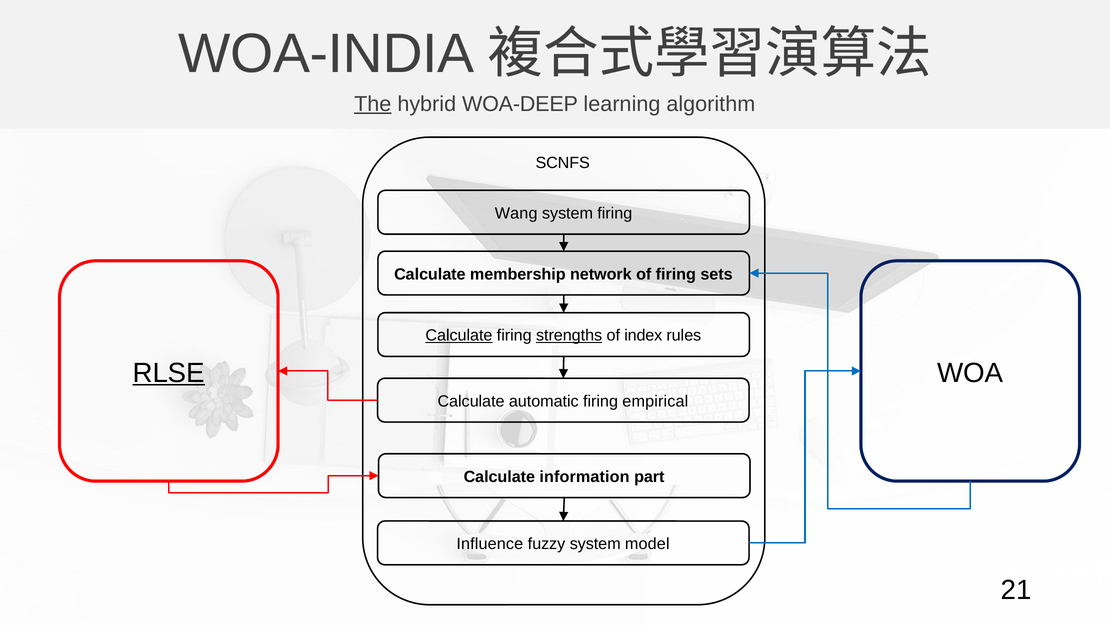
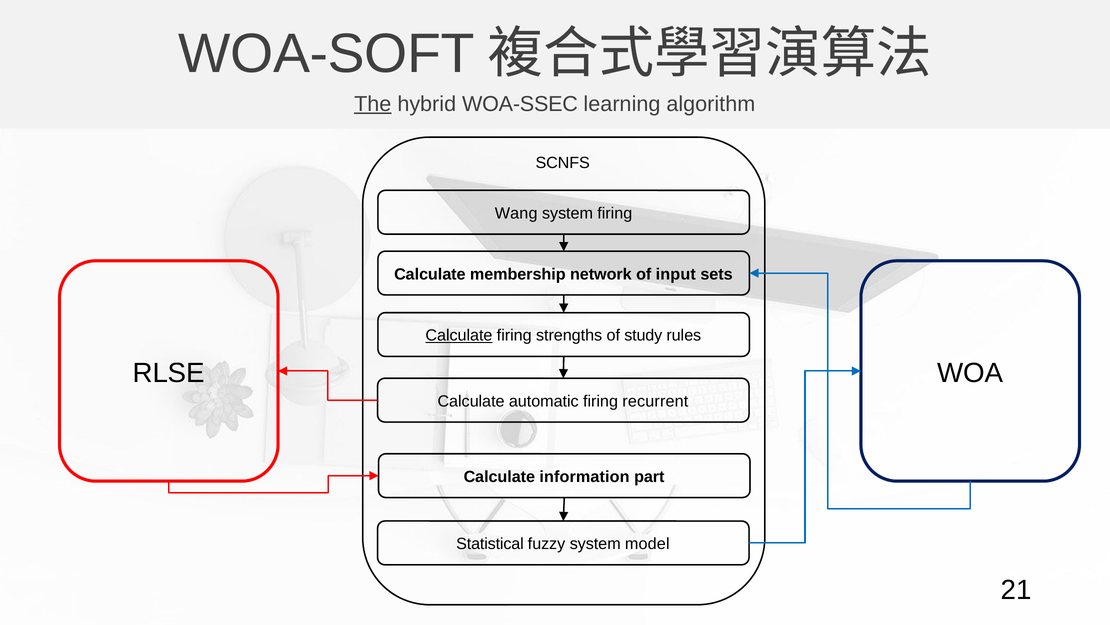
WOA-INDIA: WOA-INDIA -> WOA-SOFT
WOA-DEEP: WOA-DEEP -> WOA-SSEC
of firing: firing -> input
strengths underline: present -> none
index: index -> study
RLSE underline: present -> none
empirical: empirical -> recurrent
Influence: Influence -> Statistical
